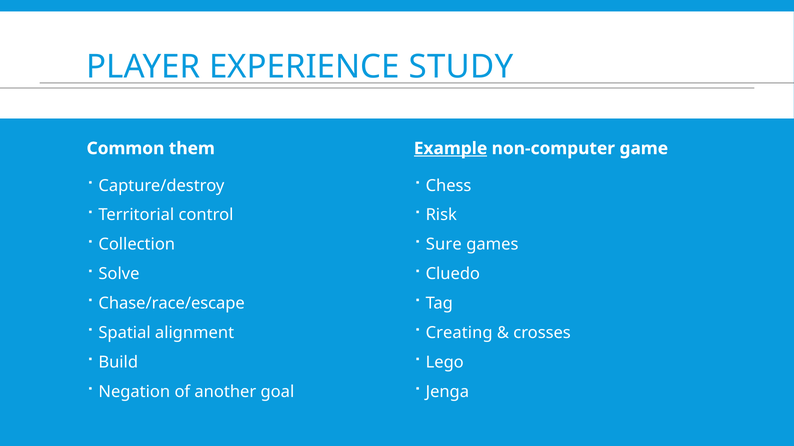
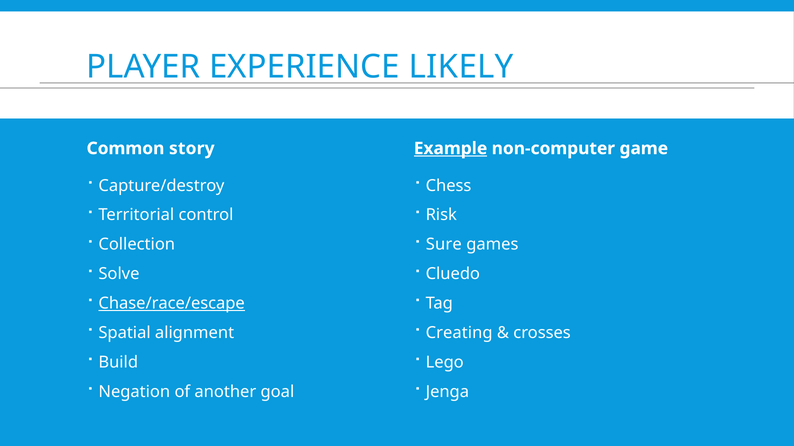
STUDY: STUDY -> LIKELY
them: them -> story
Chase/race/escape underline: none -> present
